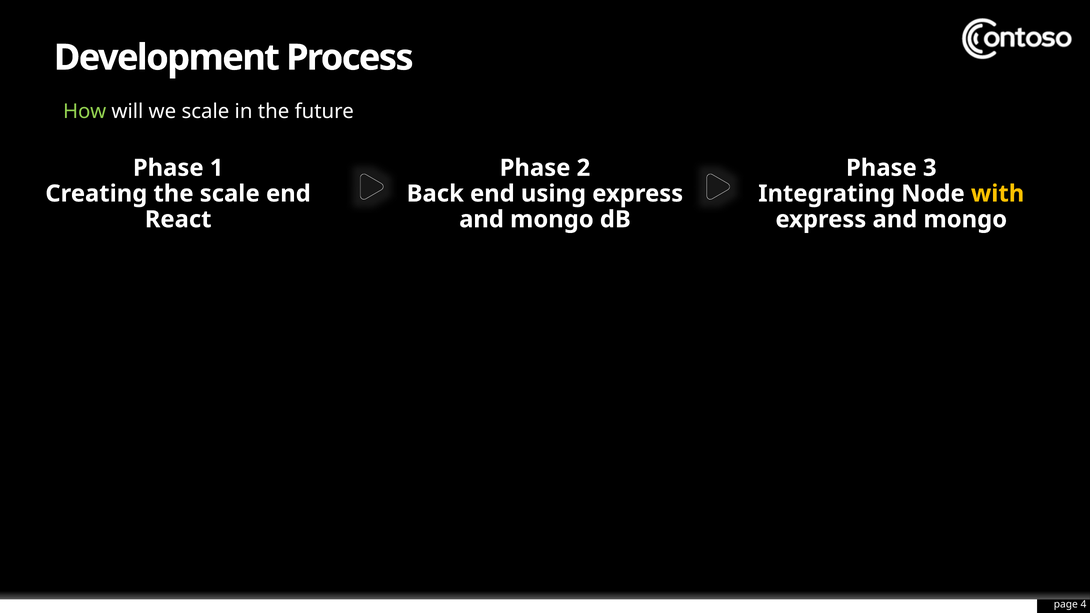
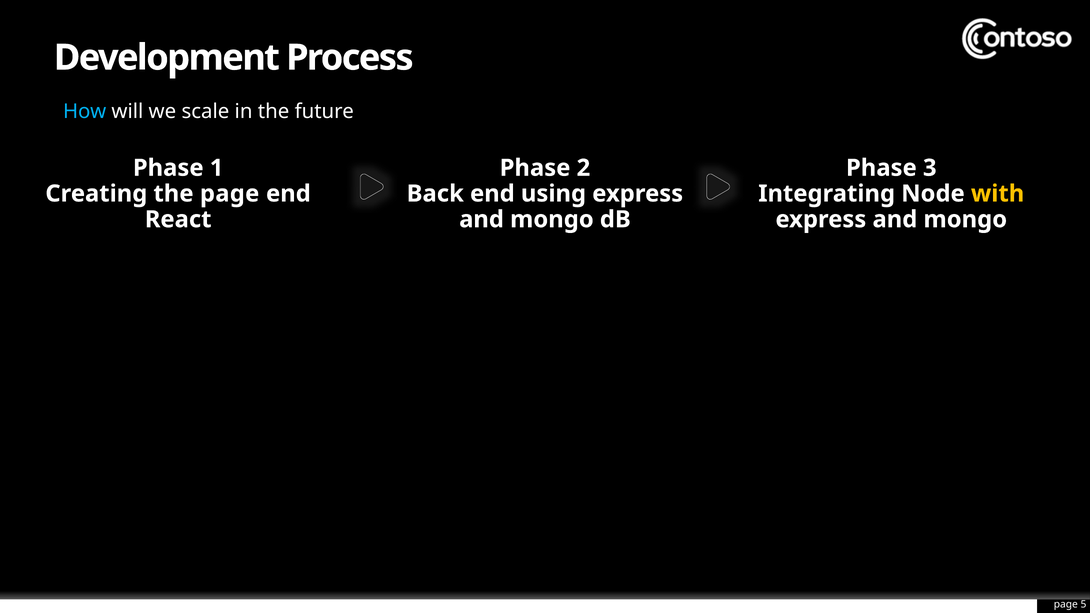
How colour: light green -> light blue
the scale: scale -> page
4: 4 -> 5
